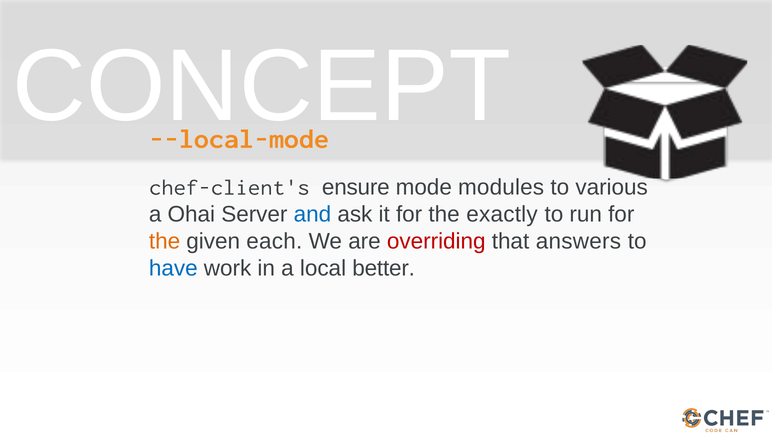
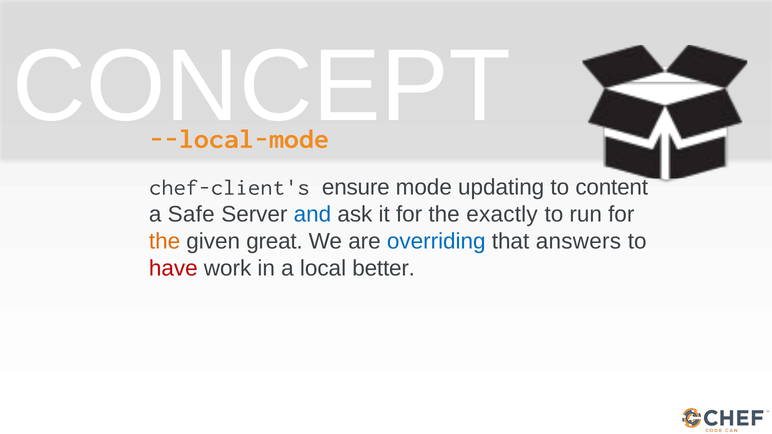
modules: modules -> updating
various: various -> content
Ohai: Ohai -> Safe
each: each -> great
overriding colour: red -> blue
have colour: blue -> red
